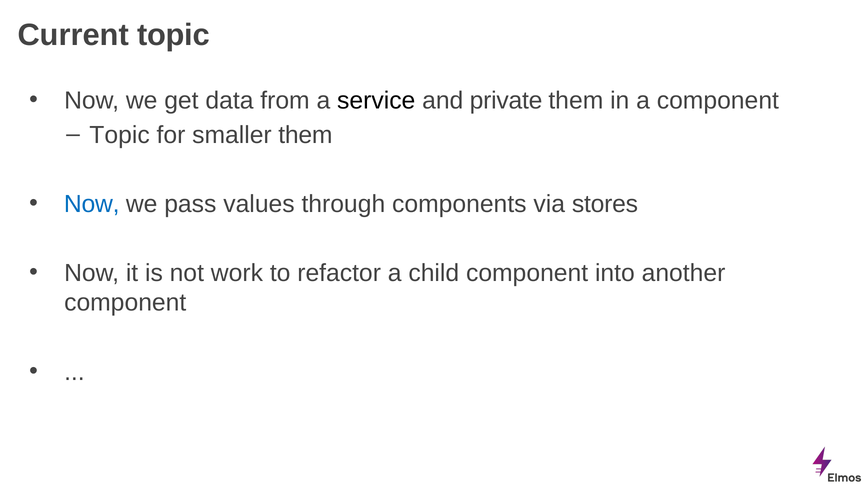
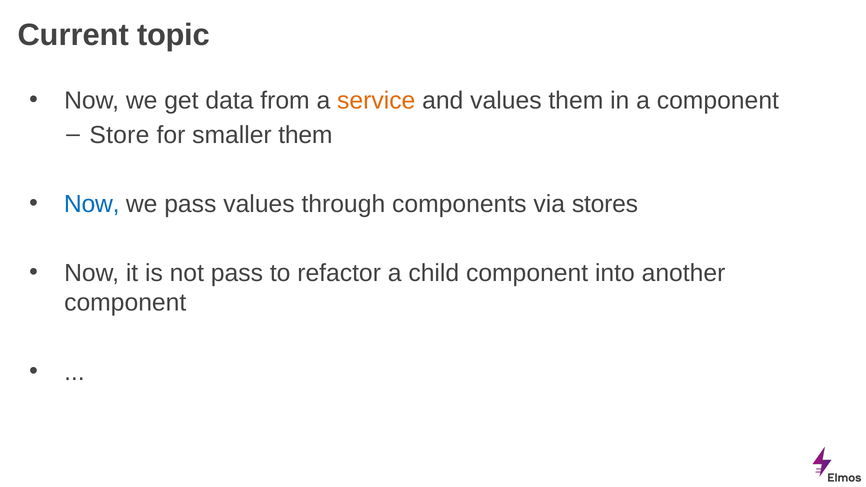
service colour: black -> orange
and private: private -> values
Topic at (120, 135): Topic -> Store
not work: work -> pass
